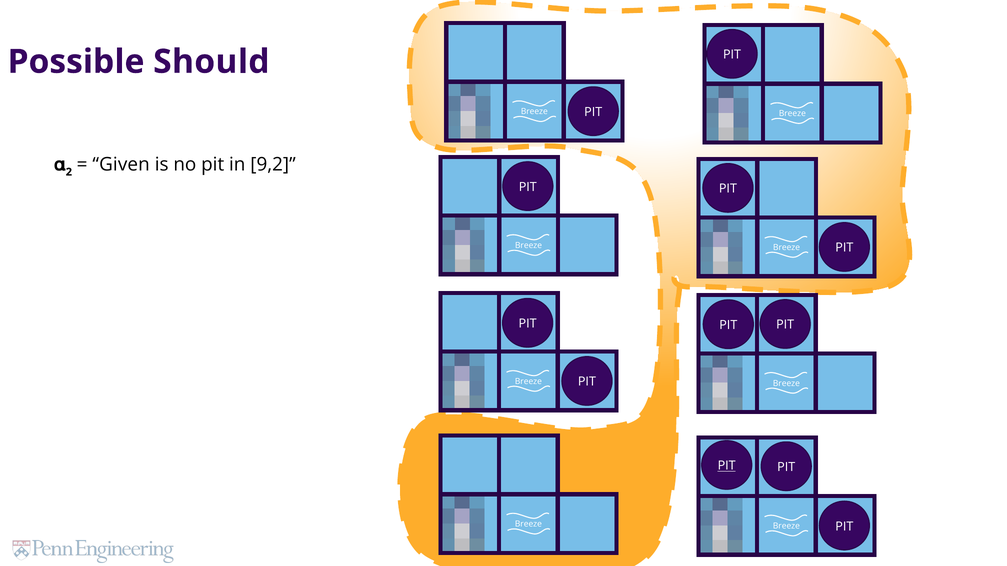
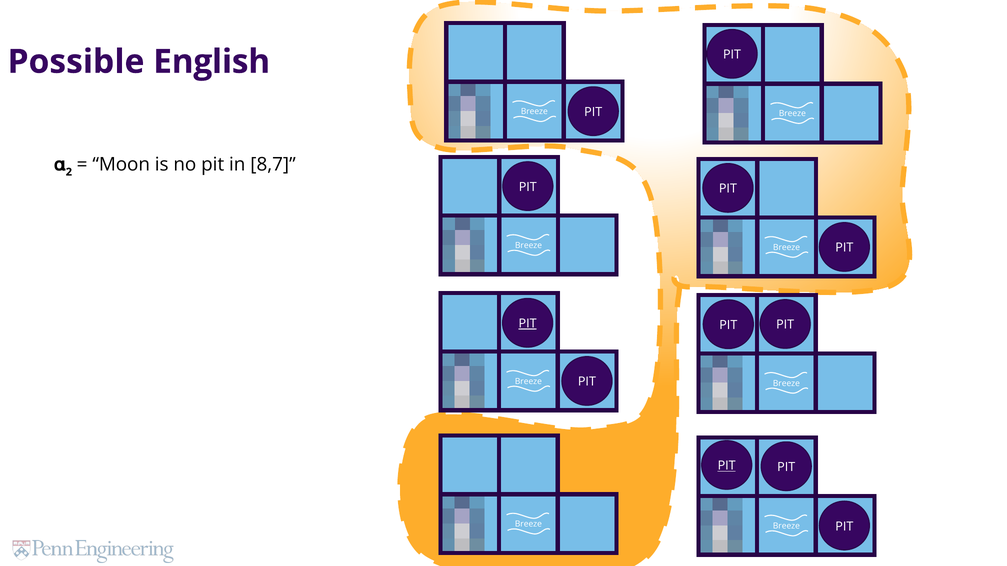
Should: Should -> English
Given: Given -> Moon
9,2: 9,2 -> 8,7
PIT at (528, 324) underline: none -> present
